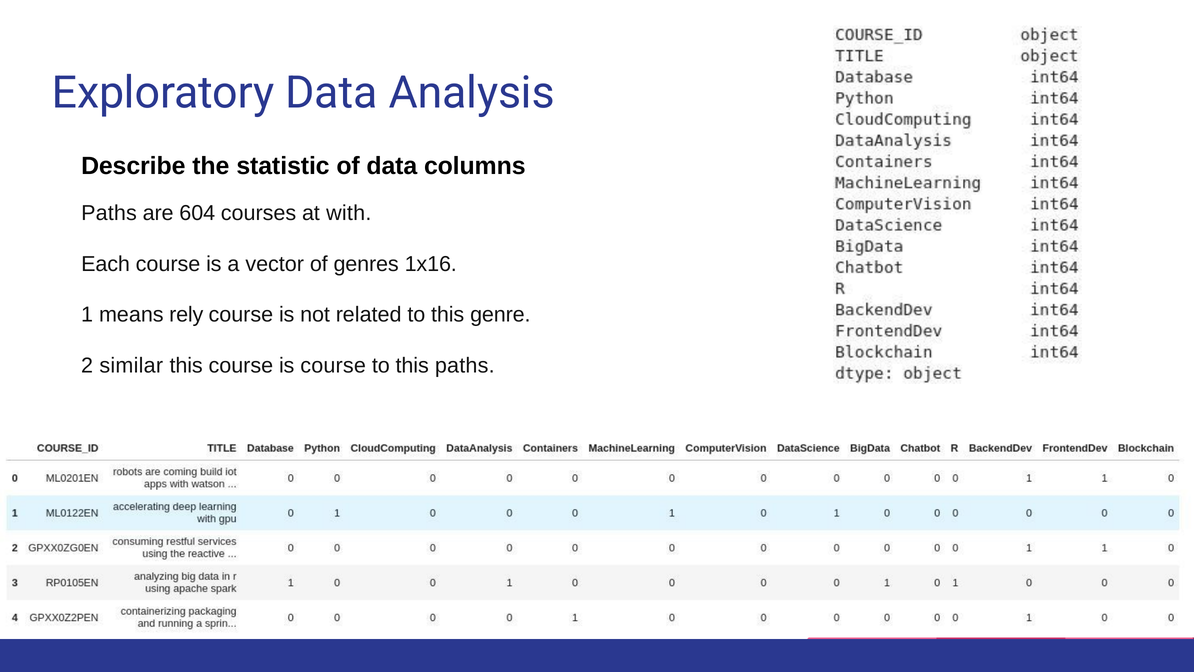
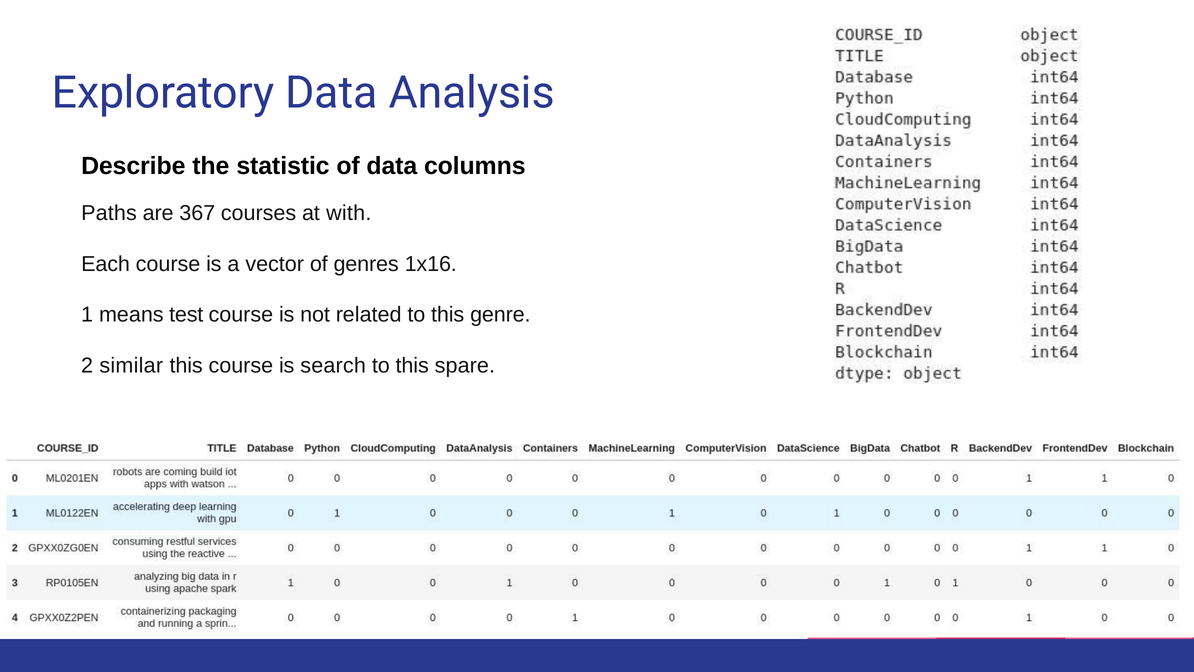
604: 604 -> 367
rely: rely -> test
is course: course -> search
this paths: paths -> spare
